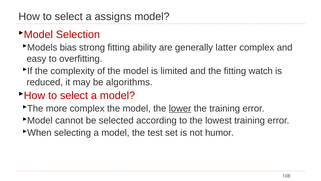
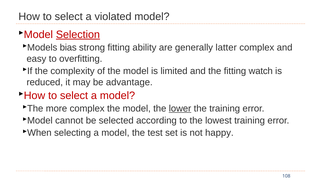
assigns: assigns -> violated
Selection underline: none -> present
algorithms: algorithms -> advantage
humor: humor -> happy
